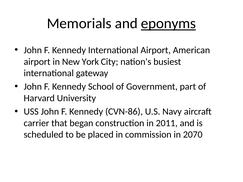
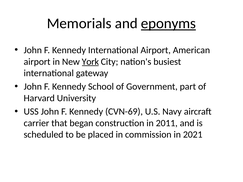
York underline: none -> present
CVN-86: CVN-86 -> CVN-69
2070: 2070 -> 2021
